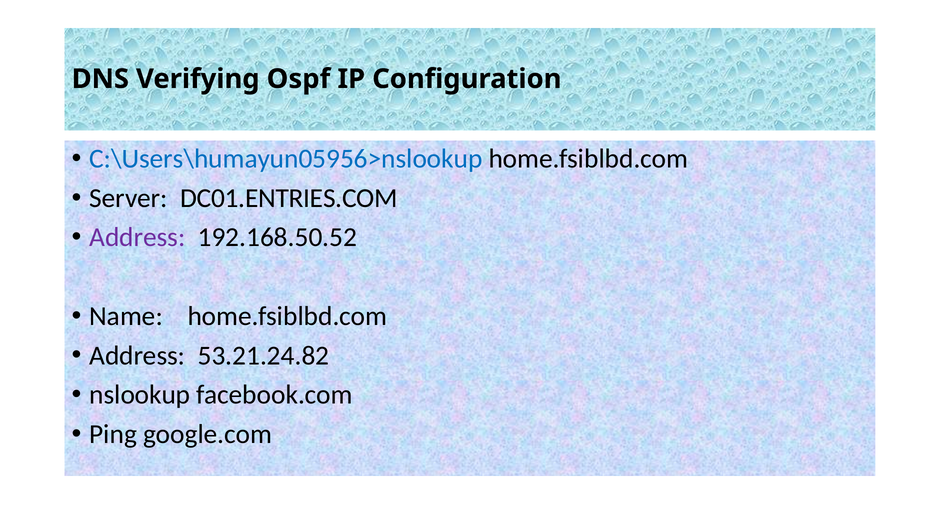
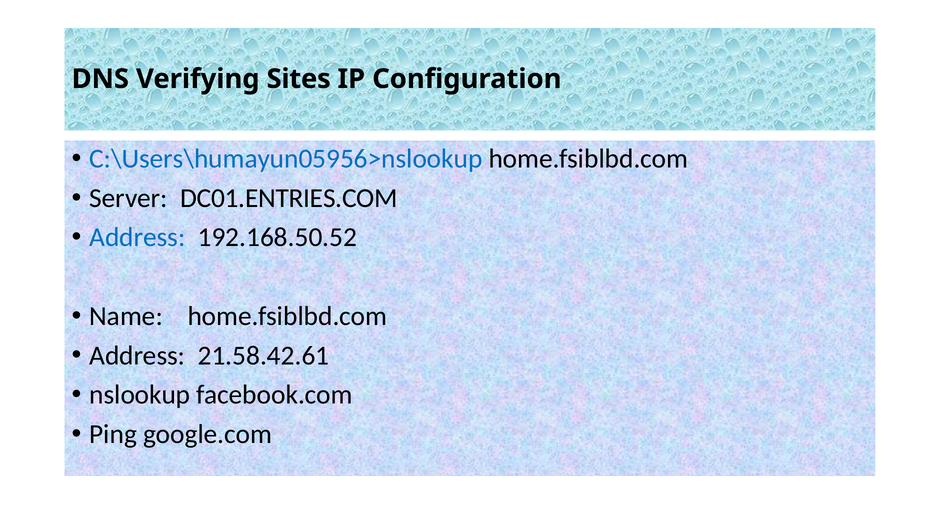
Ospf: Ospf -> Sites
Address at (137, 238) colour: purple -> blue
53.21.24.82: 53.21.24.82 -> 21.58.42.61
